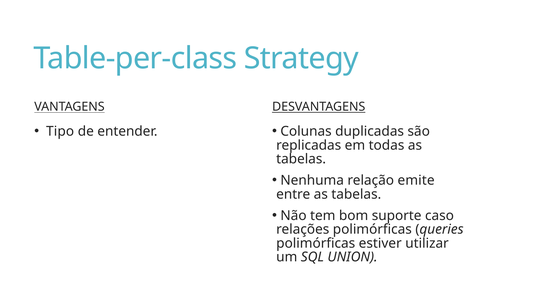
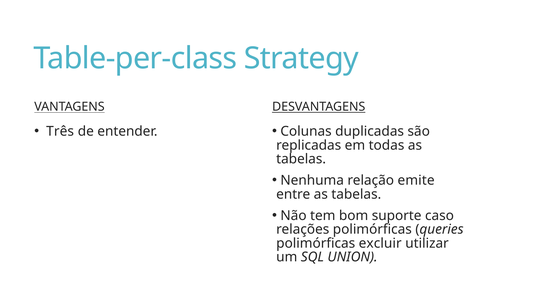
Tipo: Tipo -> Três
estiver: estiver -> excluir
